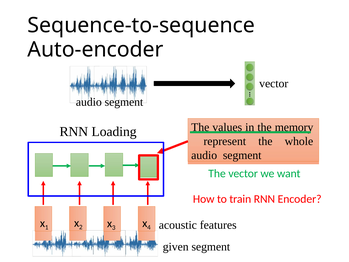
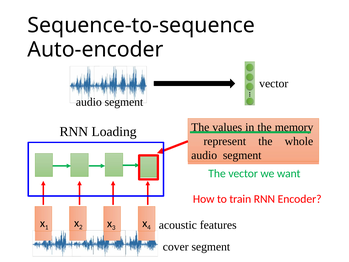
given: given -> cover
